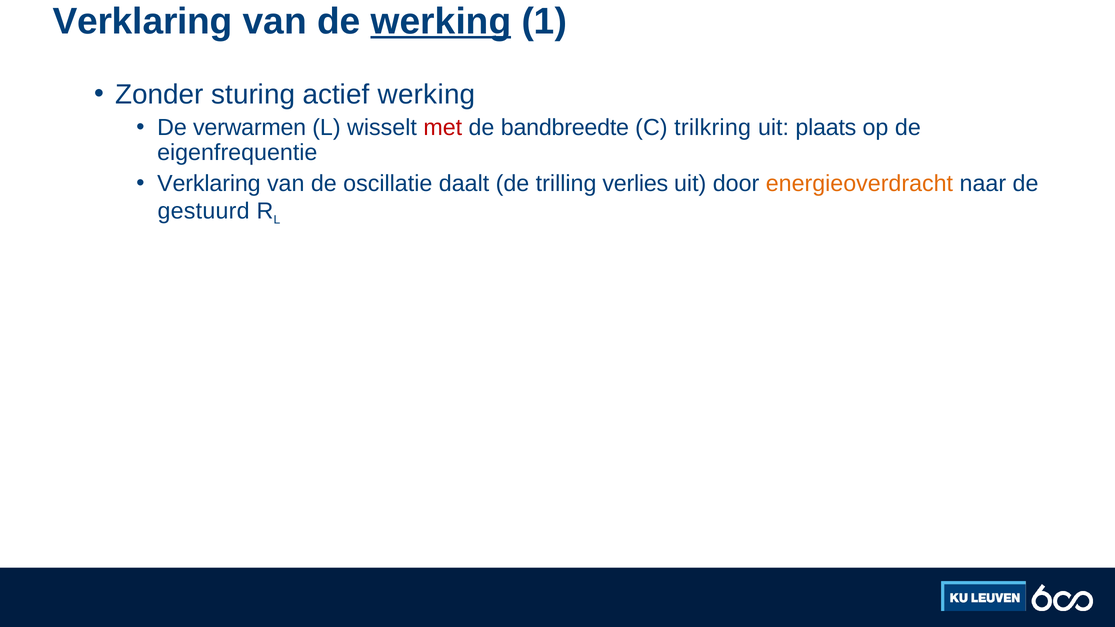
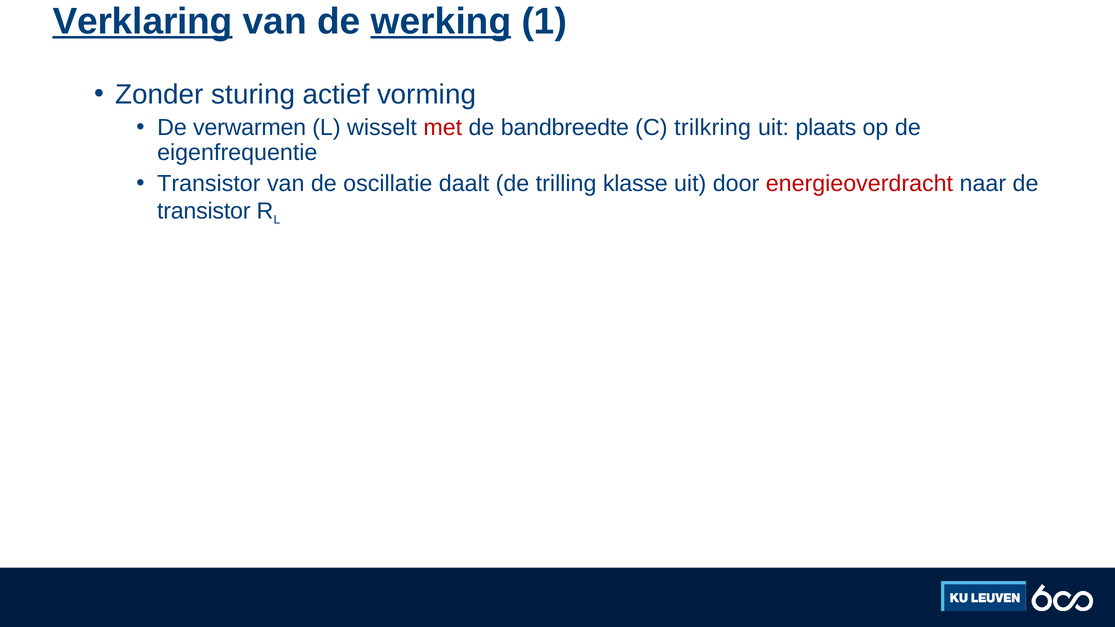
Verklaring at (143, 21) underline: none -> present
actief werking: werking -> vorming
Verklaring at (209, 184): Verklaring -> Transistor
verlies: verlies -> klasse
energieoverdracht colour: orange -> red
gestuurd at (204, 211): gestuurd -> transistor
